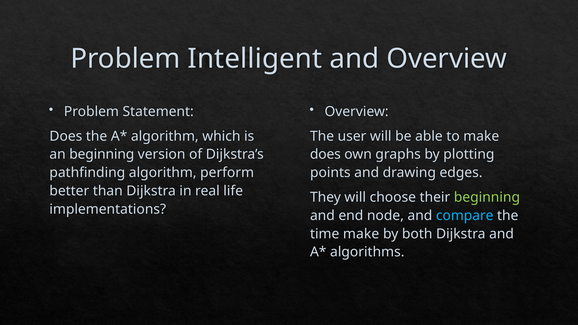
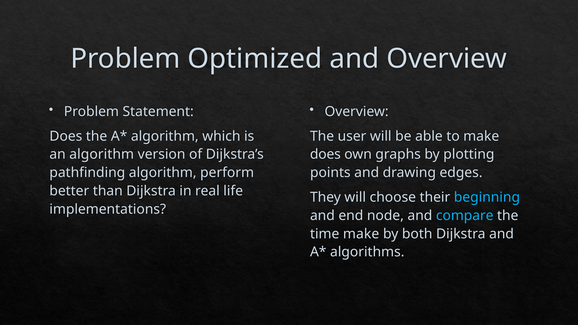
Intelligent: Intelligent -> Optimized
an beginning: beginning -> algorithm
beginning at (487, 197) colour: light green -> light blue
